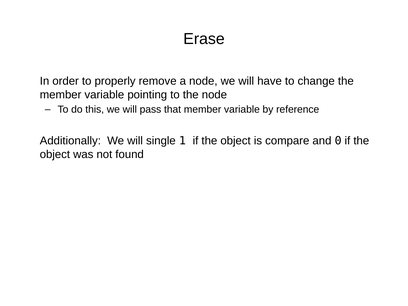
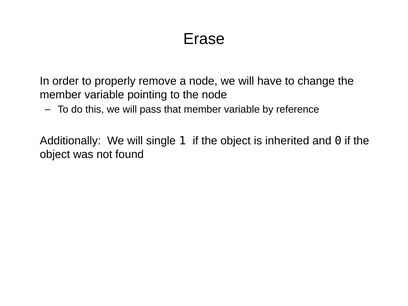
compare: compare -> inherited
